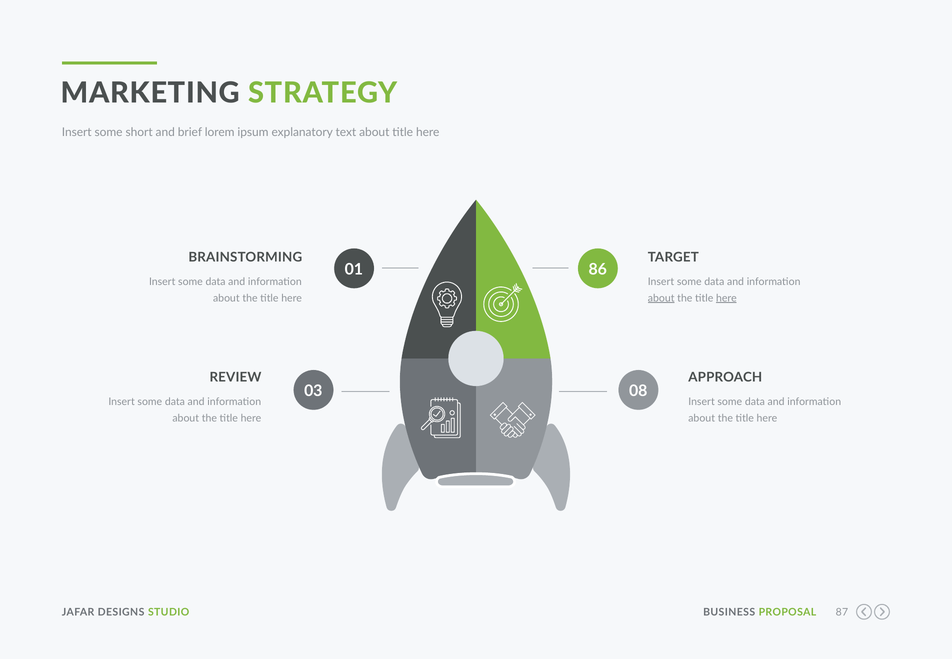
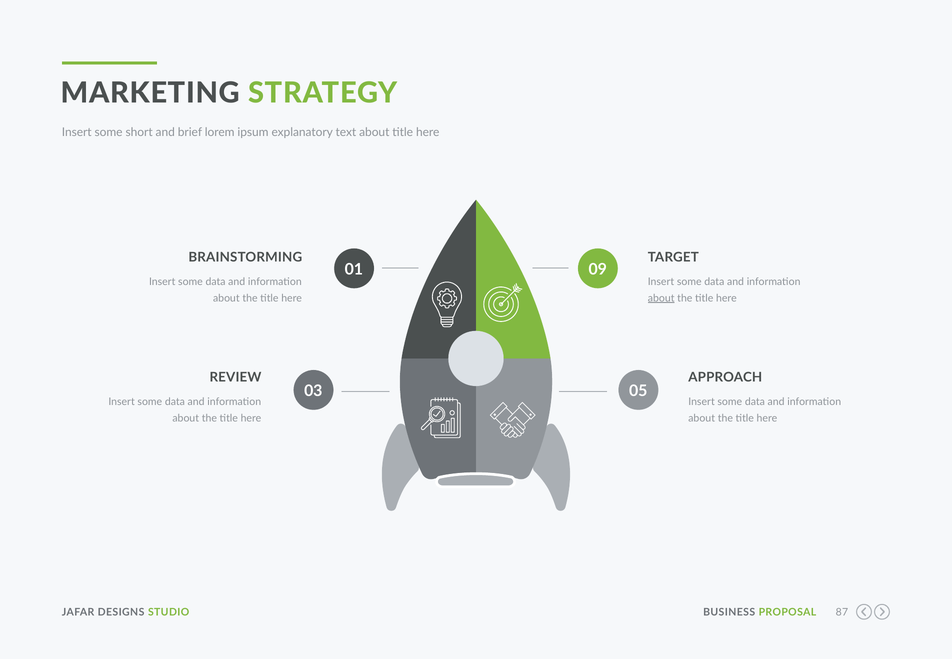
86: 86 -> 09
here at (726, 298) underline: present -> none
08: 08 -> 05
